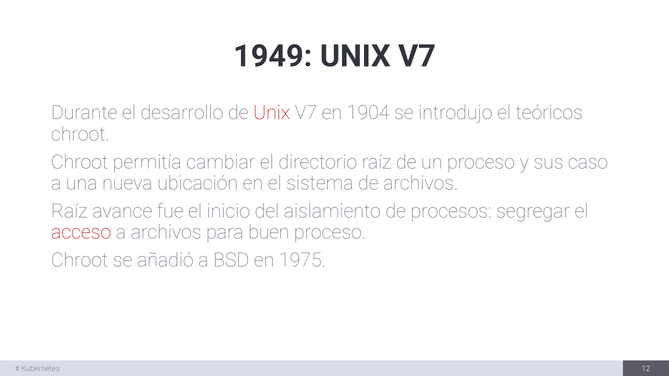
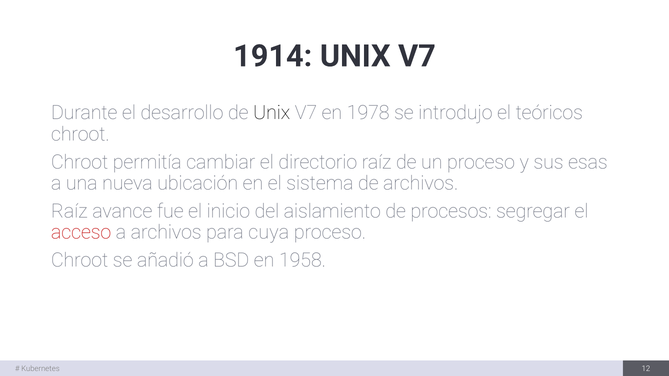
1949: 1949 -> 1914
Unix at (272, 113) colour: red -> black
1904: 1904 -> 1978
caso: caso -> esas
buen: buen -> cuya
1975: 1975 -> 1958
